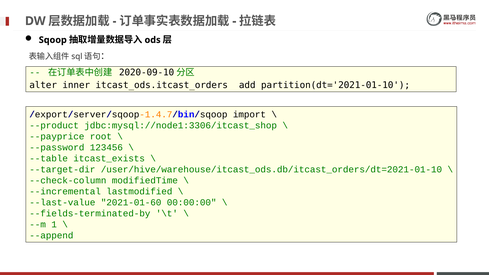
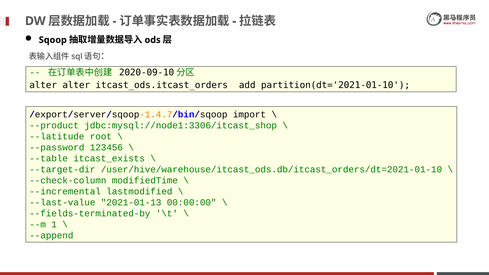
alter inner: inner -> alter
--payprice: --payprice -> --latitude
2021-01-60: 2021-01-60 -> 2021-01-13
